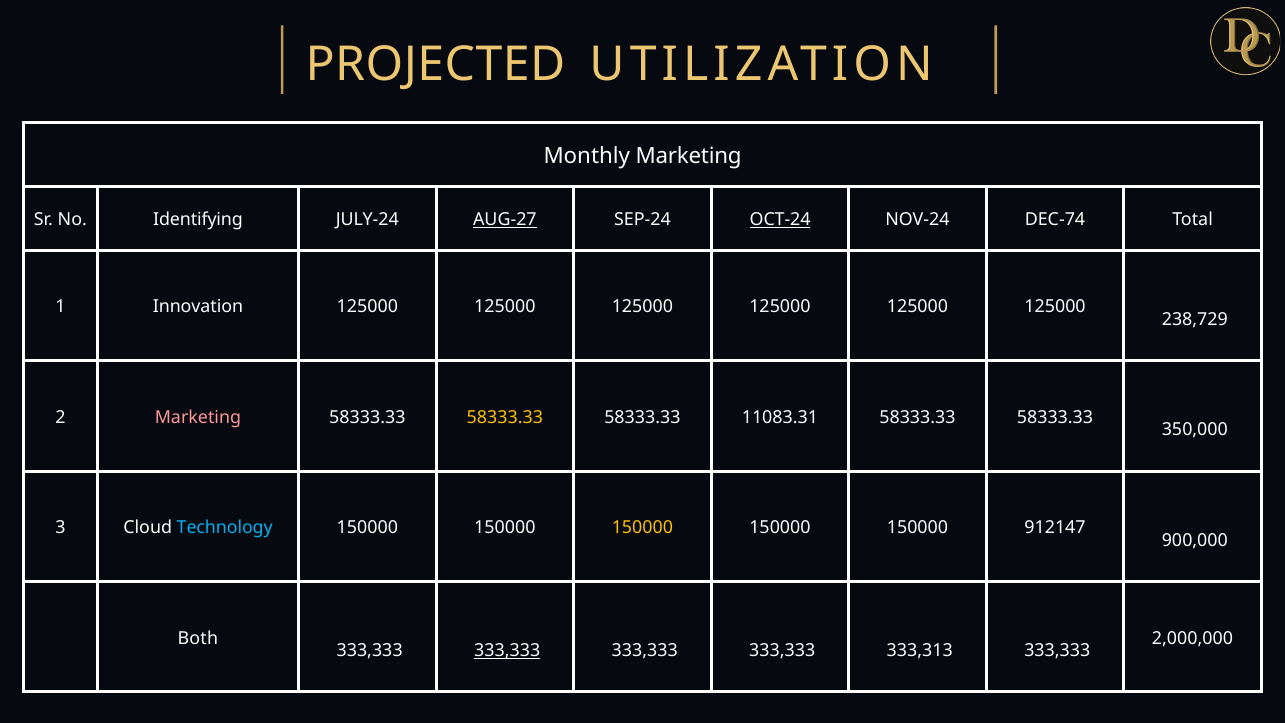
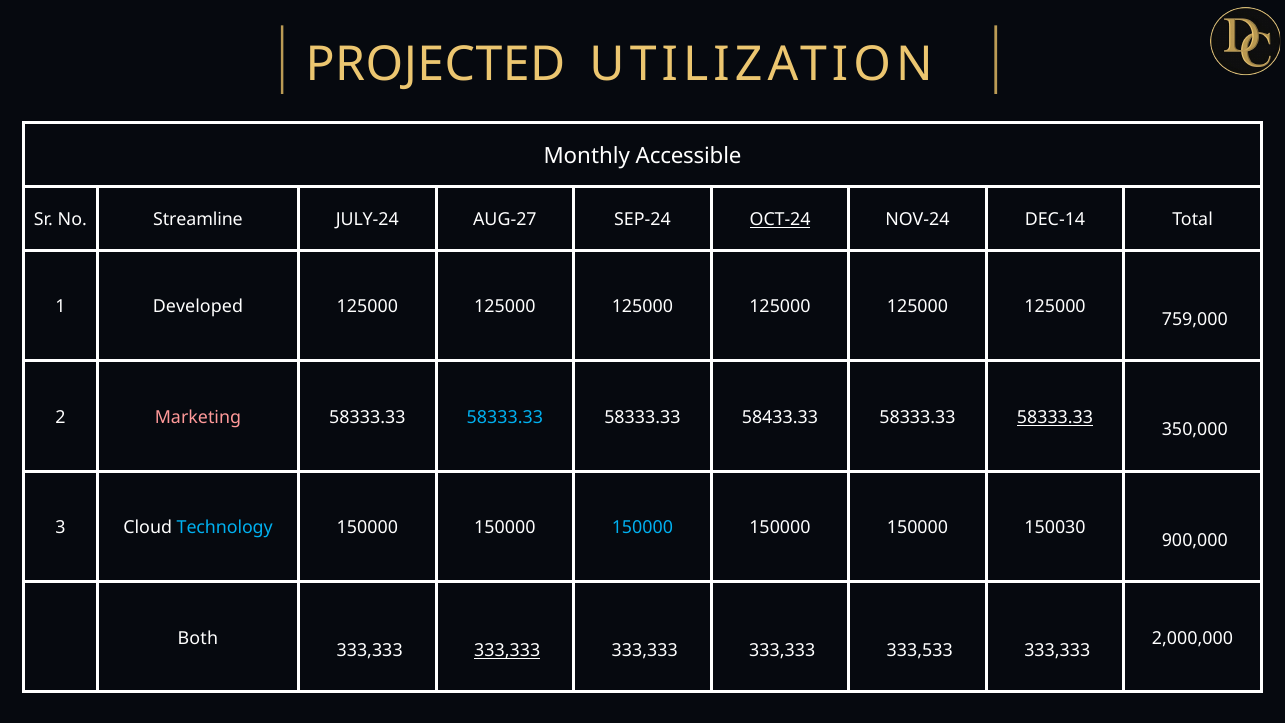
Monthly Marketing: Marketing -> Accessible
Identifying: Identifying -> Streamline
AUG-27 underline: present -> none
DEC-74: DEC-74 -> DEC-14
Innovation: Innovation -> Developed
238,729: 238,729 -> 759,000
58333.33 at (505, 417) colour: yellow -> light blue
11083.31: 11083.31 -> 58433.33
58333.33 at (1055, 417) underline: none -> present
150000 at (642, 528) colour: yellow -> light blue
912147: 912147 -> 150030
333,313: 333,313 -> 333,533
